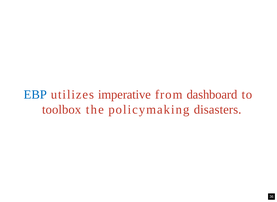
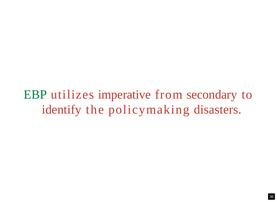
EBP colour: blue -> green
dashboard: dashboard -> secondary
toolbox: toolbox -> identify
